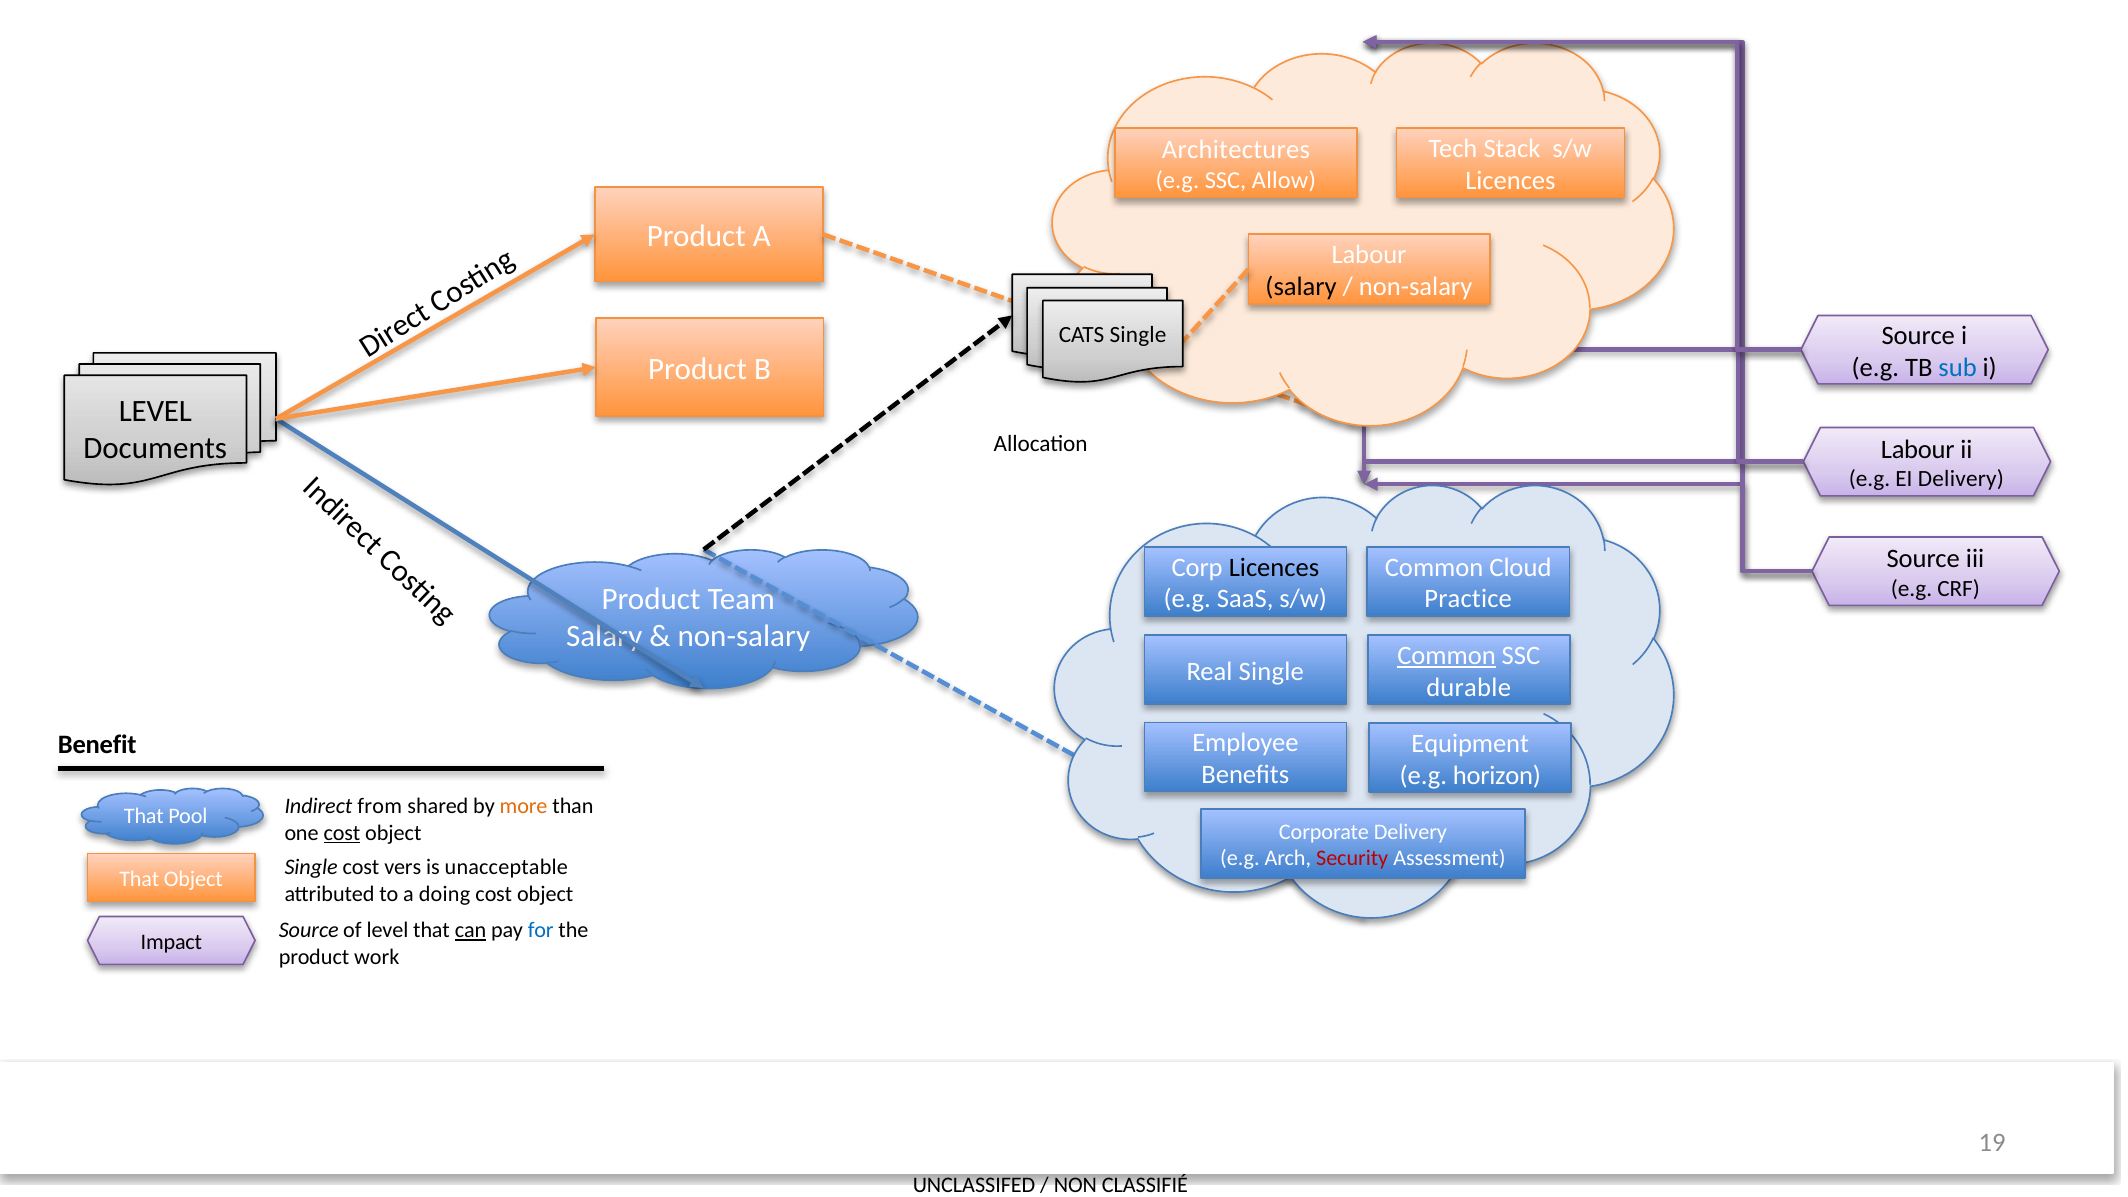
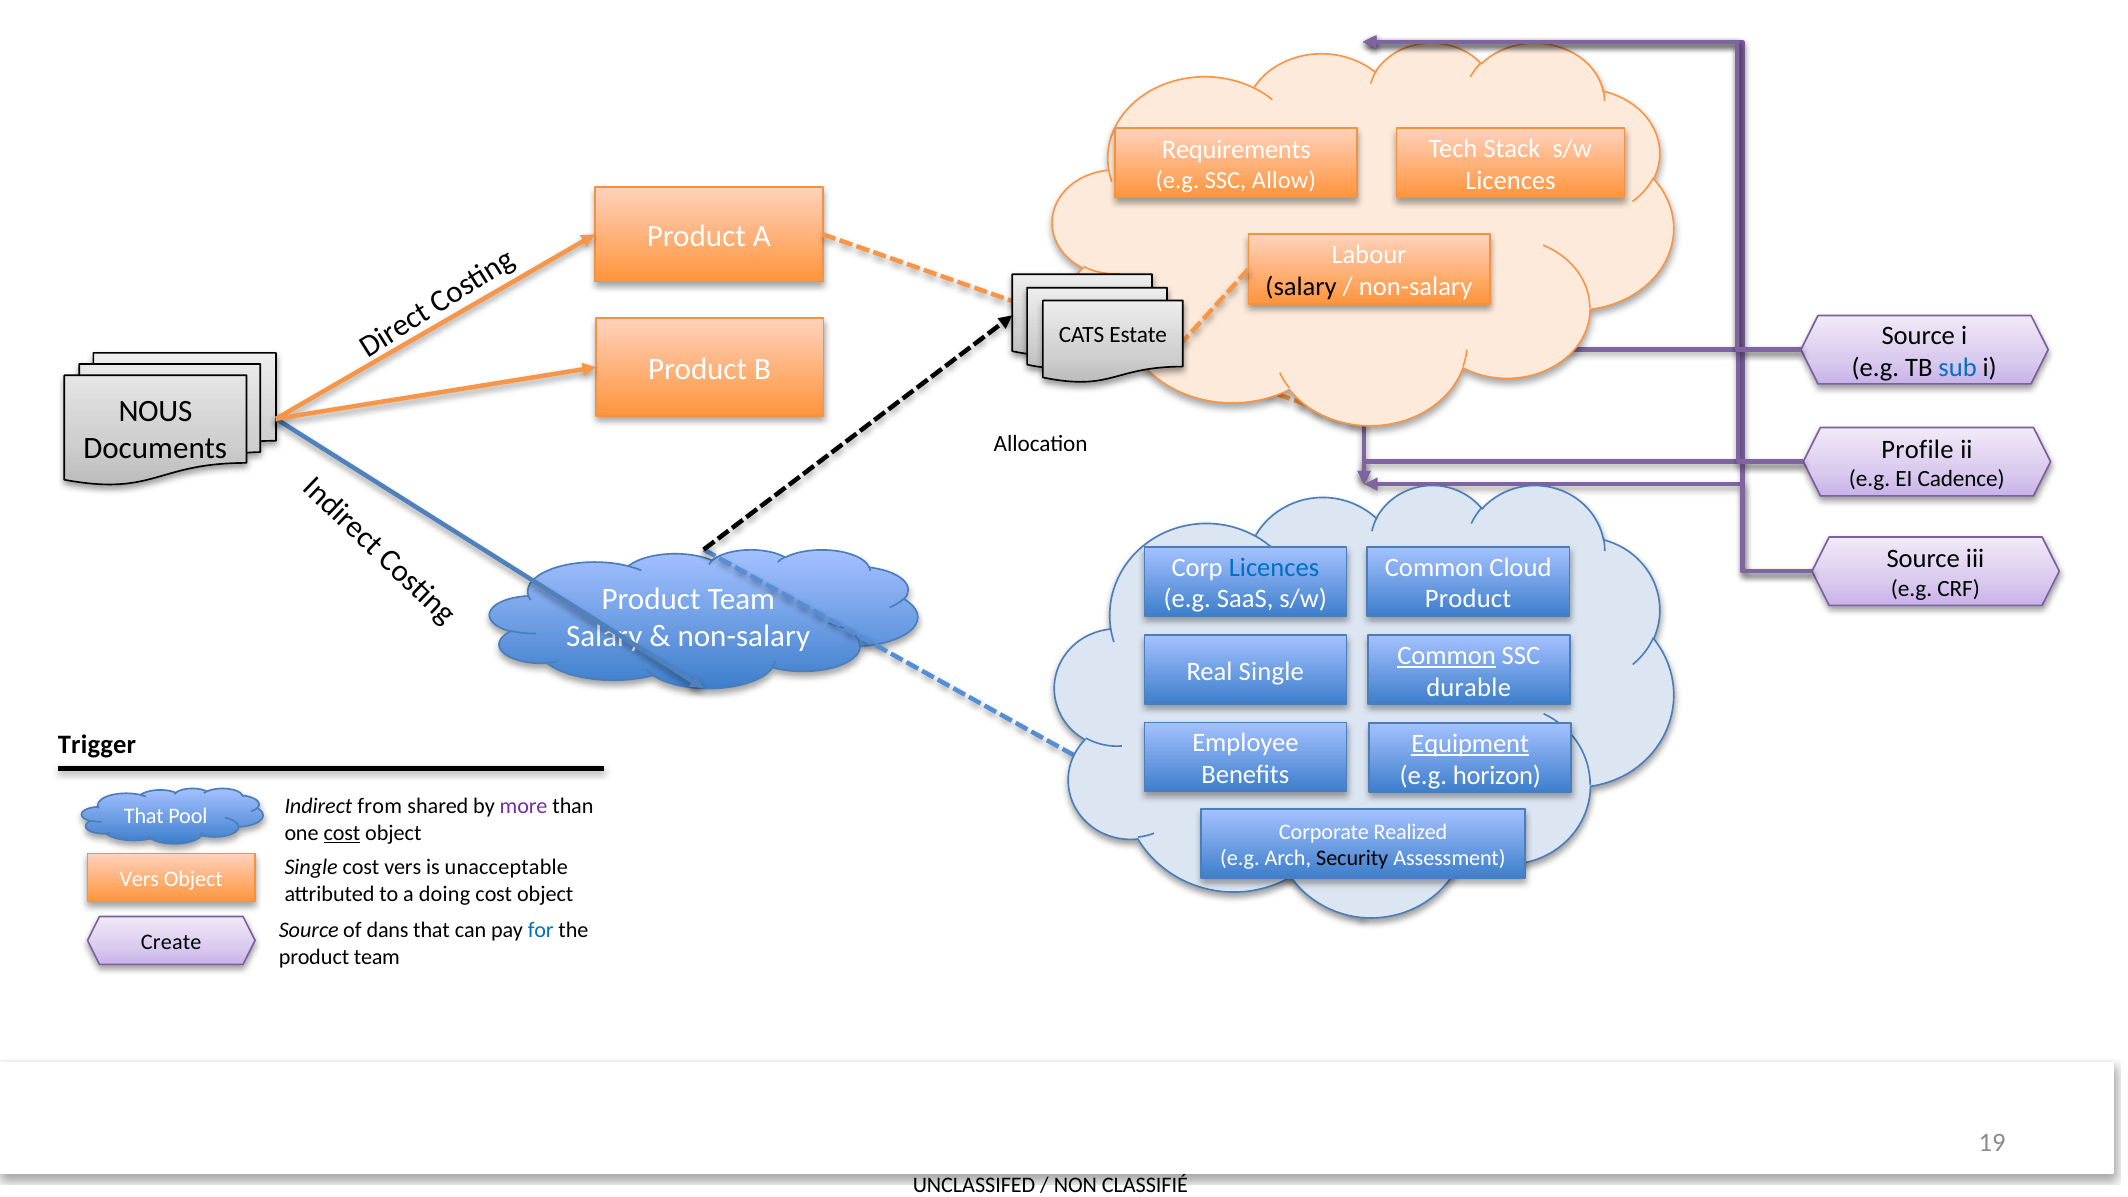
Architectures: Architectures -> Requirements
CATS Single: Single -> Estate
LEVEL at (155, 411): LEVEL -> NOUS
Labour at (1918, 450): Labour -> Profile
EI Delivery: Delivery -> Cadence
Licences at (1274, 567) colour: black -> blue
Practice at (1468, 599): Practice -> Product
Equipment underline: none -> present
Benefit: Benefit -> Trigger
more colour: orange -> purple
Corporate Delivery: Delivery -> Realized
Security colour: red -> black
That at (139, 879): That -> Vers
of level: level -> dans
can underline: present -> none
Impact: Impact -> Create
work at (377, 957): work -> team
